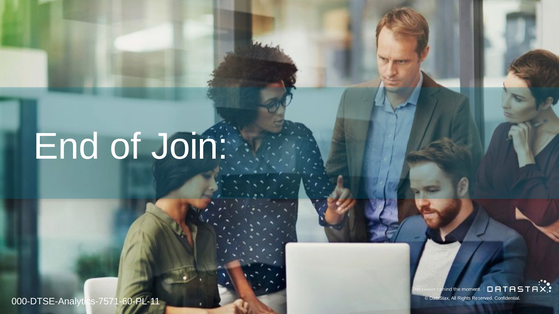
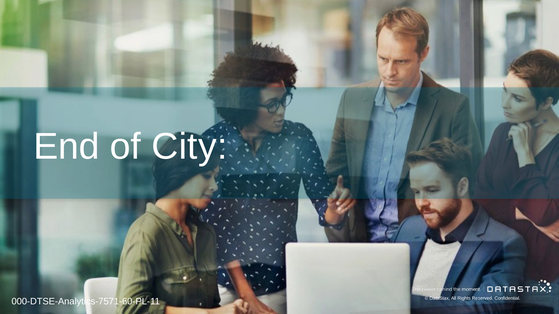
Join: Join -> City
